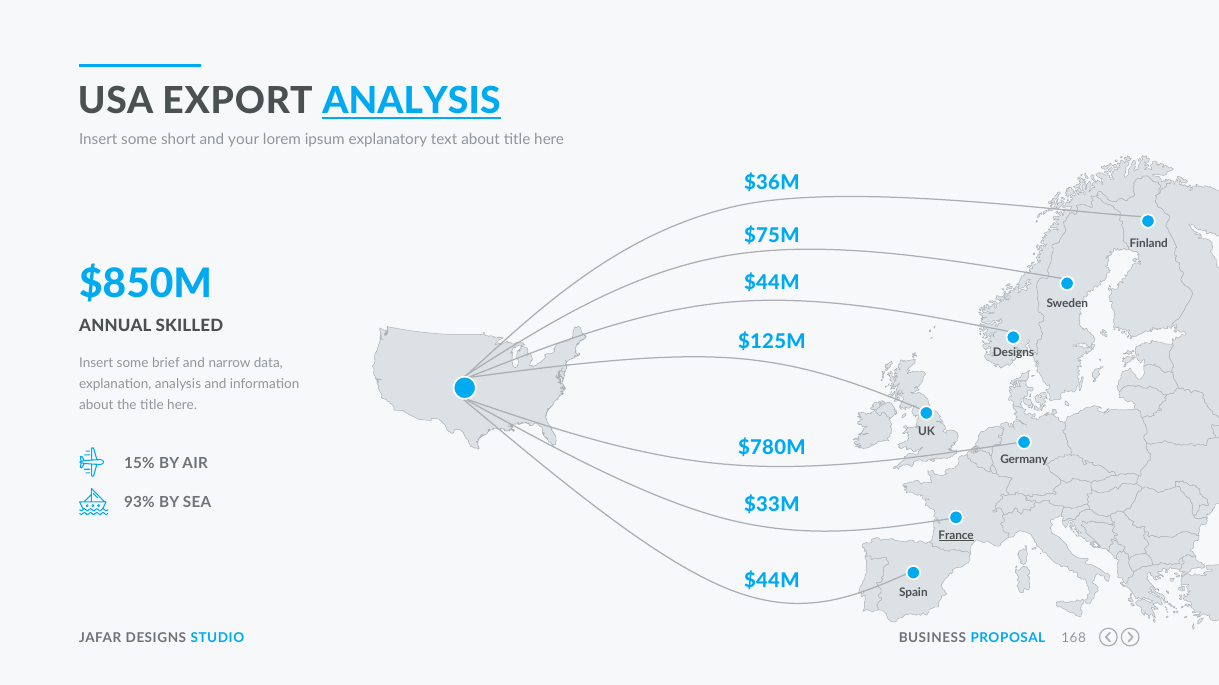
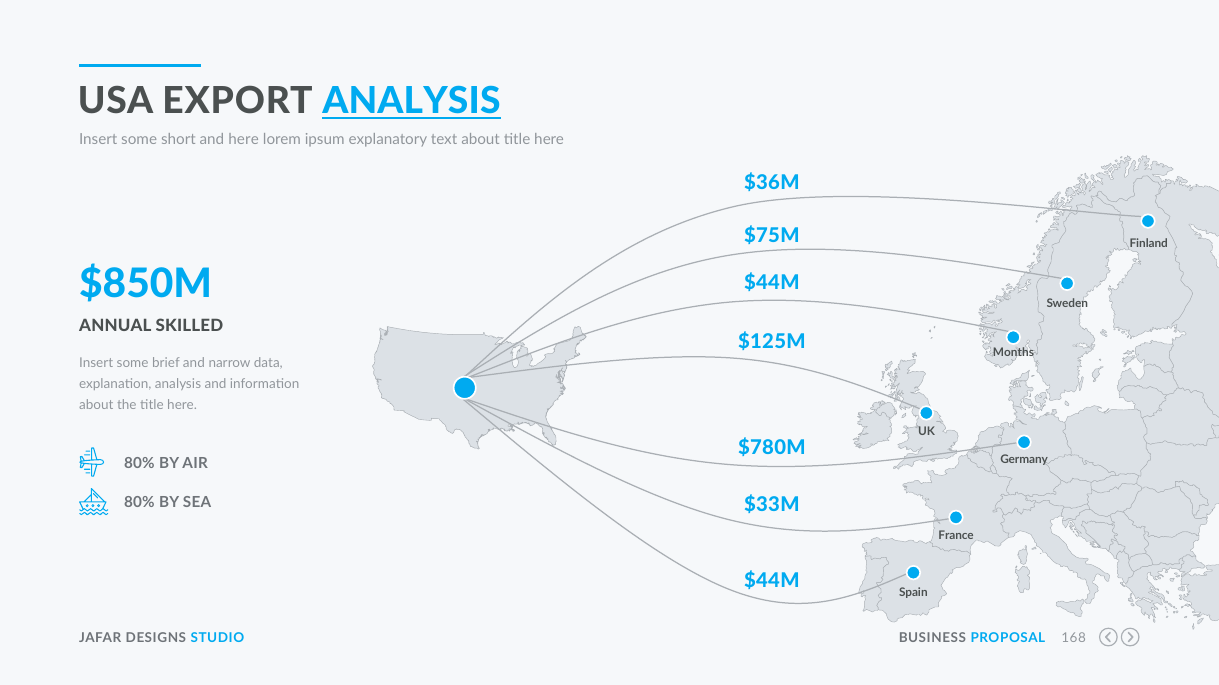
and your: your -> here
Designs at (1013, 353): Designs -> Months
15% at (139, 464): 15% -> 80%
93% at (139, 503): 93% -> 80%
France underline: present -> none
